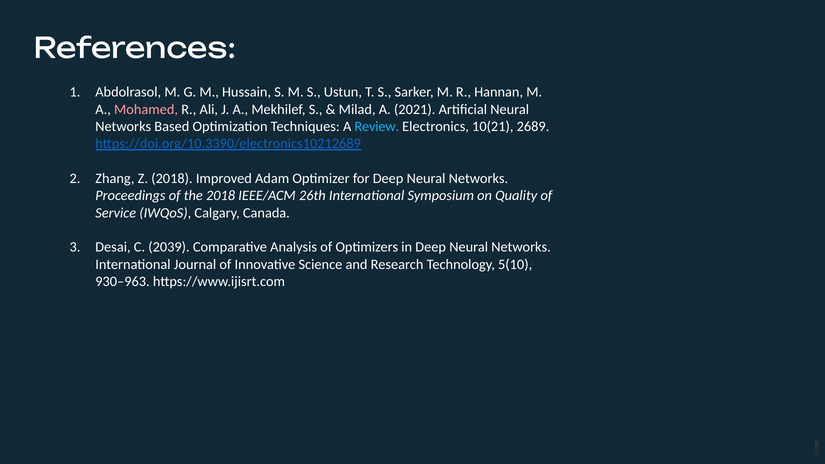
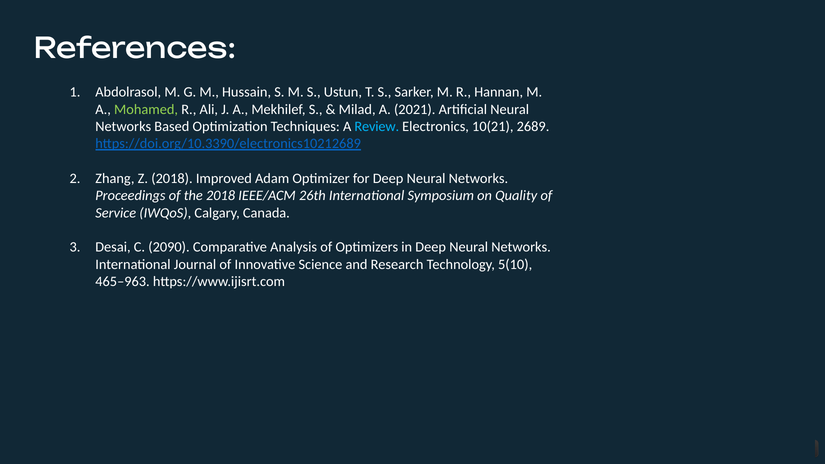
Mohamed colour: pink -> light green
2039: 2039 -> 2090
930–963: 930–963 -> 465–963
